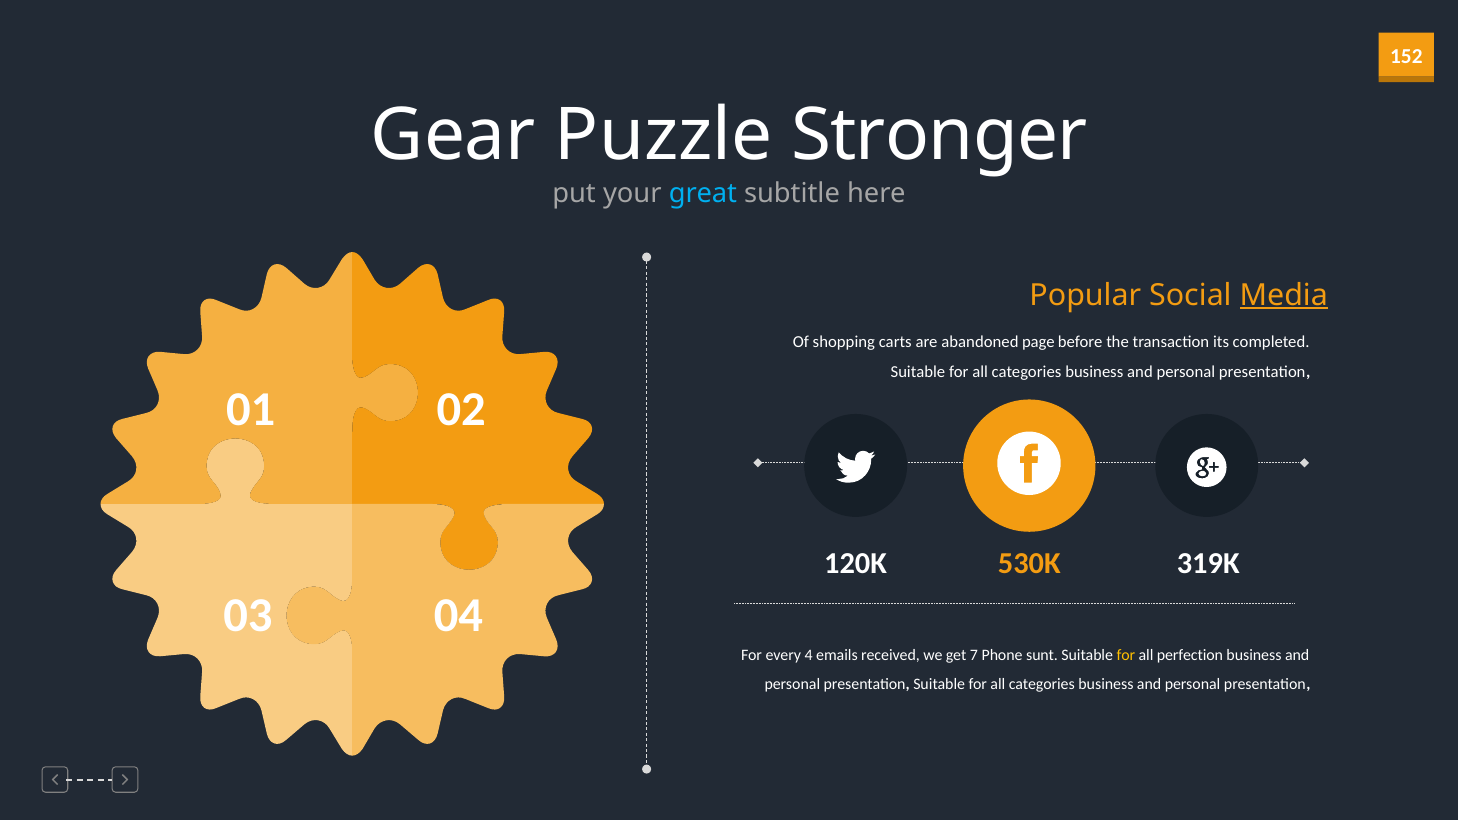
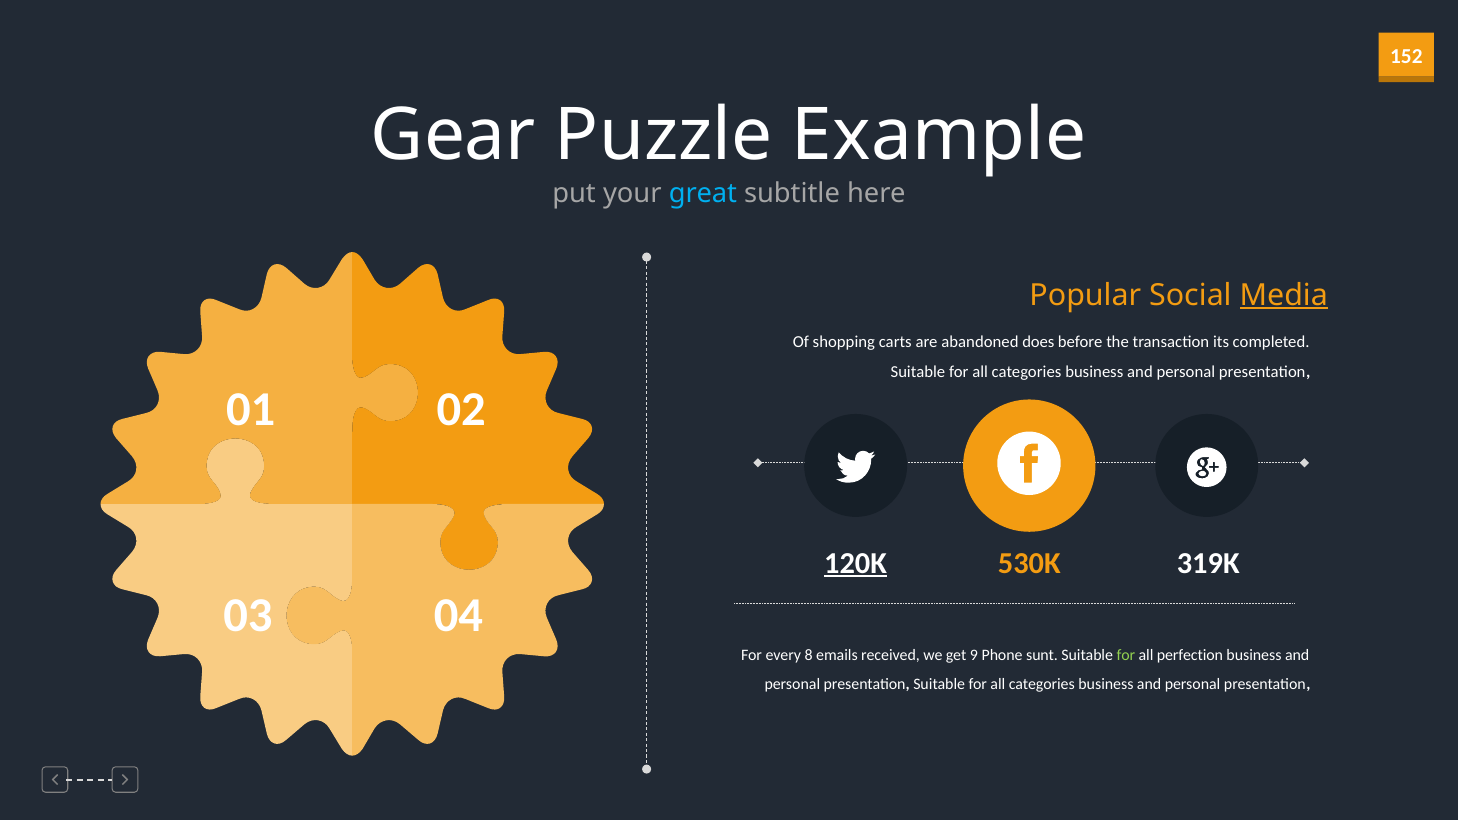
Stronger: Stronger -> Example
page: page -> does
120K underline: none -> present
4: 4 -> 8
7: 7 -> 9
for at (1126, 655) colour: yellow -> light green
